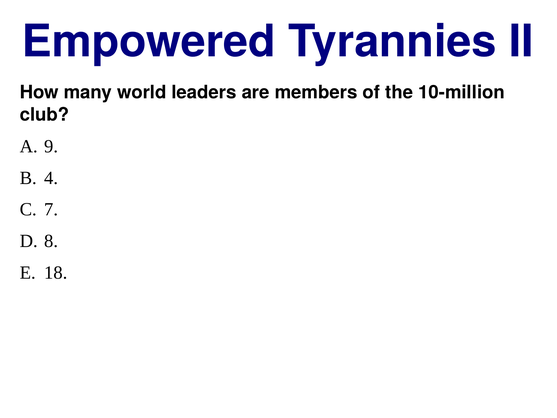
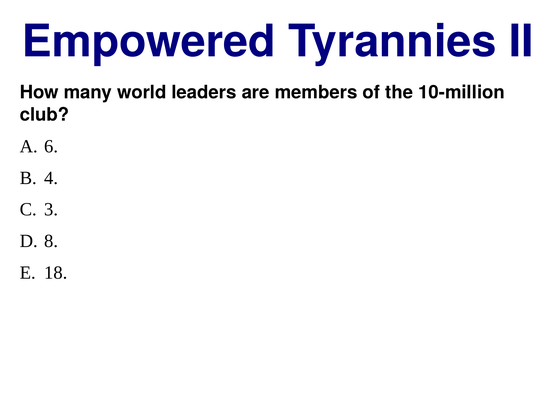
9: 9 -> 6
7: 7 -> 3
